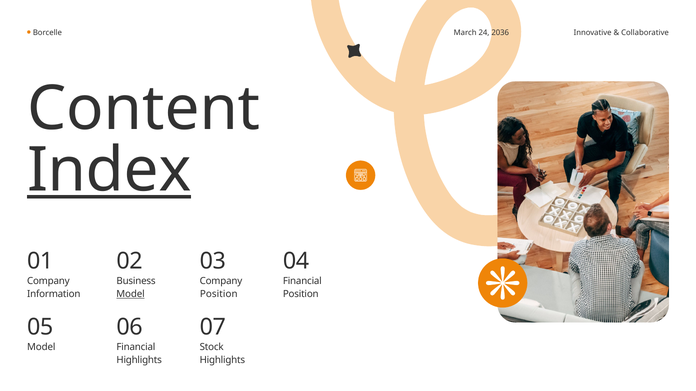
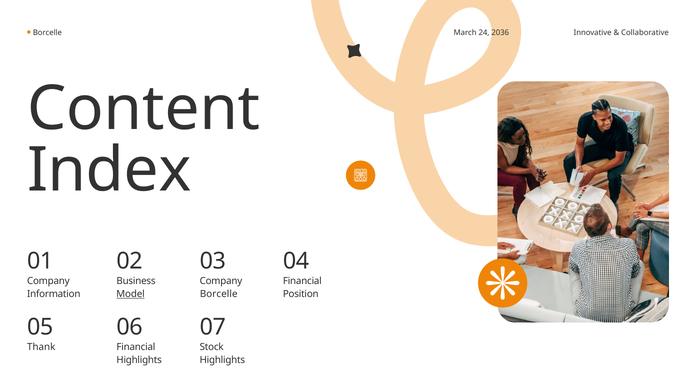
Index underline: present -> none
Position at (219, 294): Position -> Borcelle
Model at (41, 347): Model -> Thank
